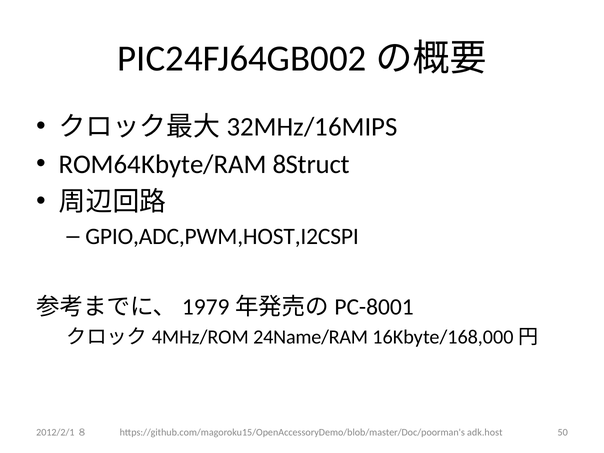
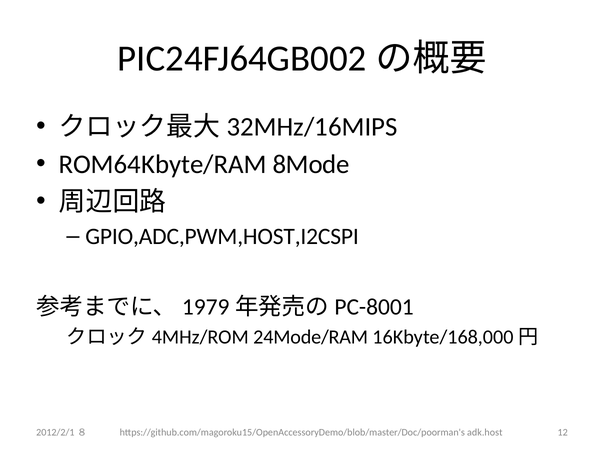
8Struct: 8Struct -> 8Mode
24Name/RAM: 24Name/RAM -> 24Mode/RAM
50: 50 -> 12
